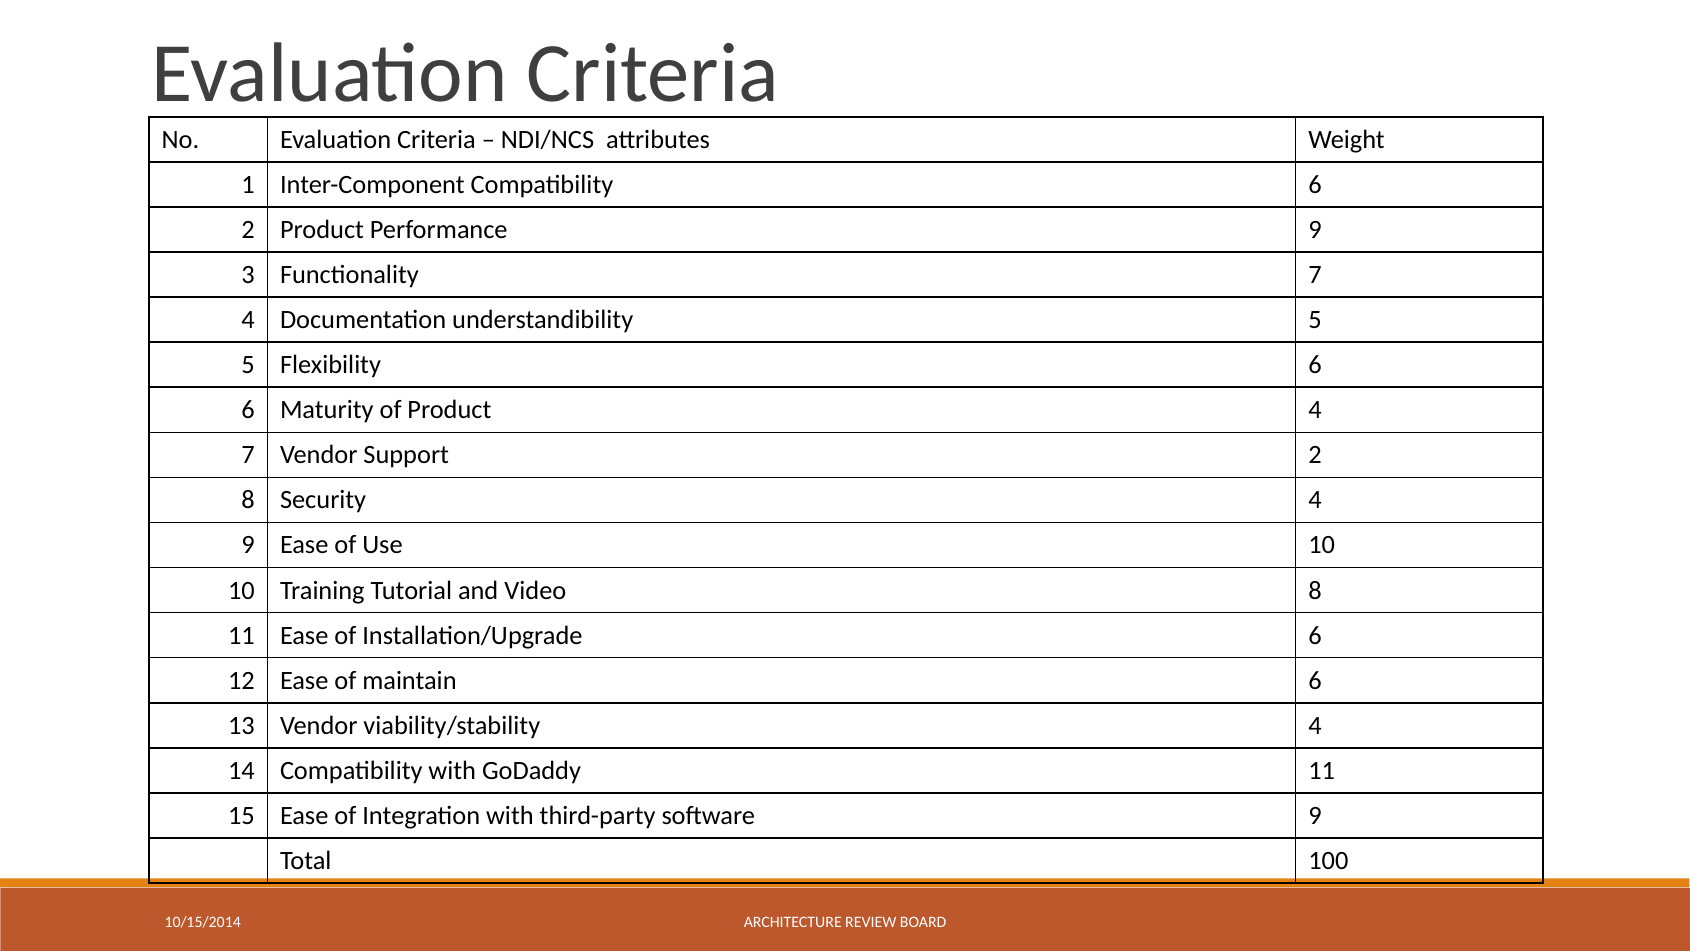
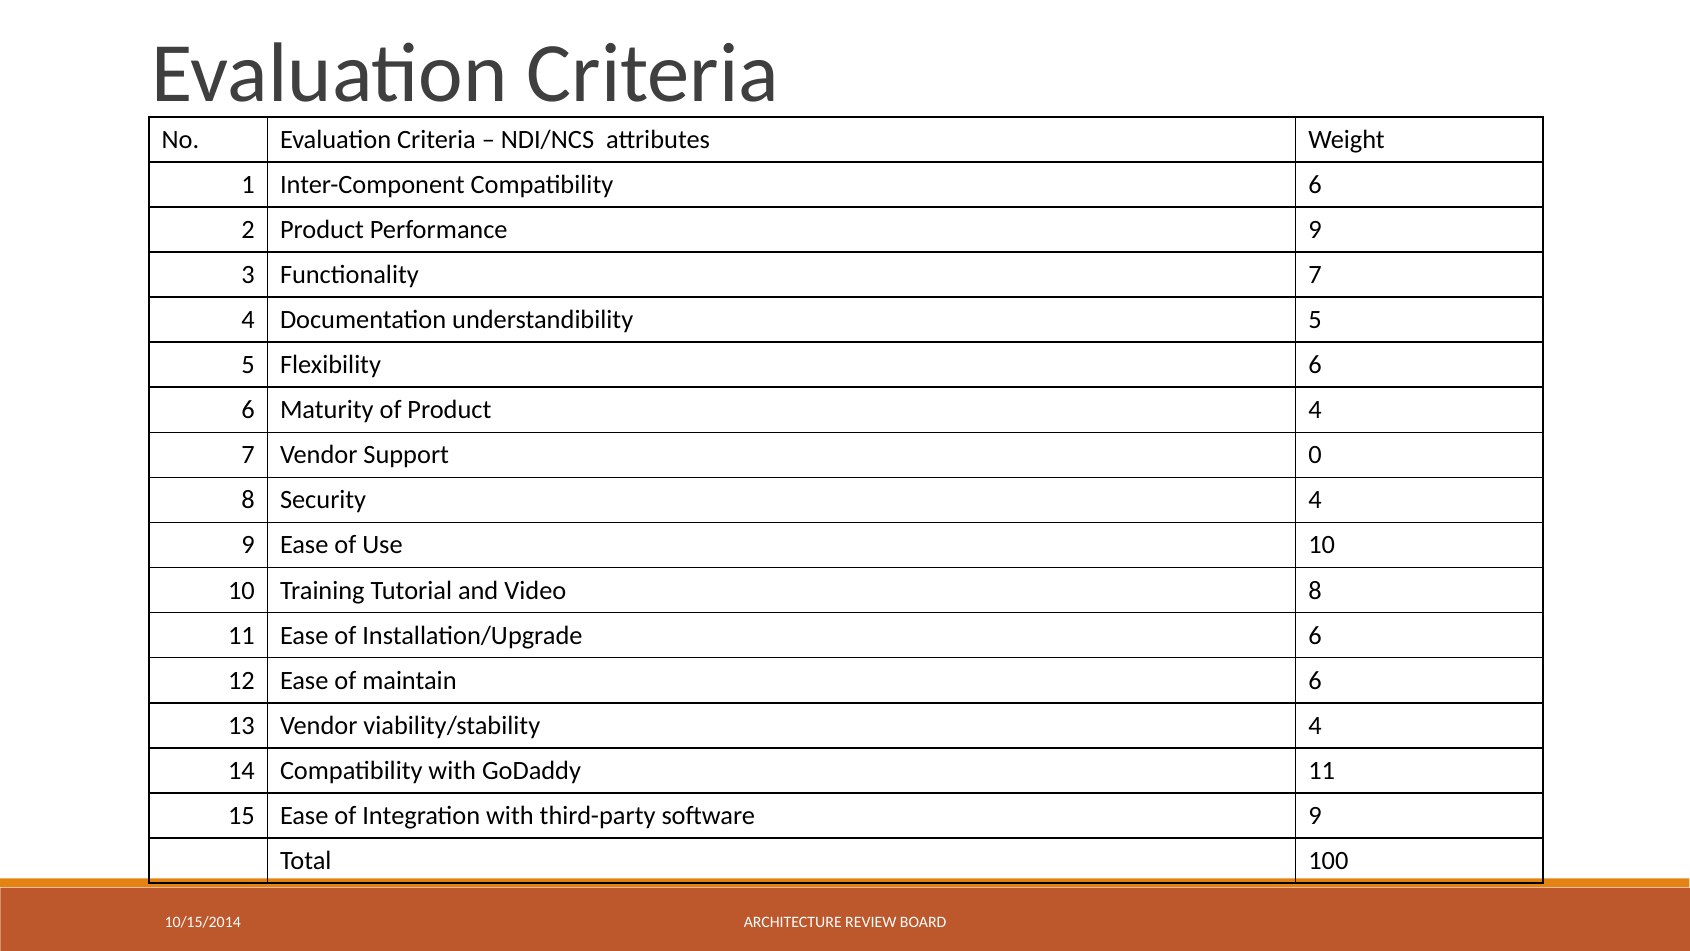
Support 2: 2 -> 0
